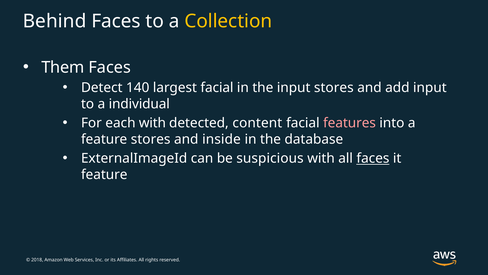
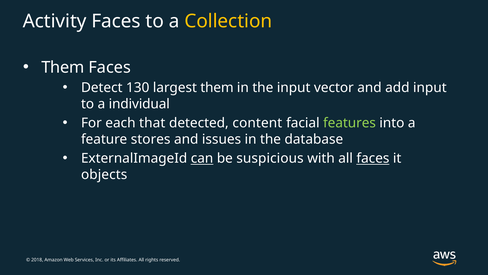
Behind: Behind -> Activity
140: 140 -> 130
largest facial: facial -> them
input stores: stores -> vector
each with: with -> that
features colour: pink -> light green
inside: inside -> issues
can underline: none -> present
feature at (104, 174): feature -> objects
